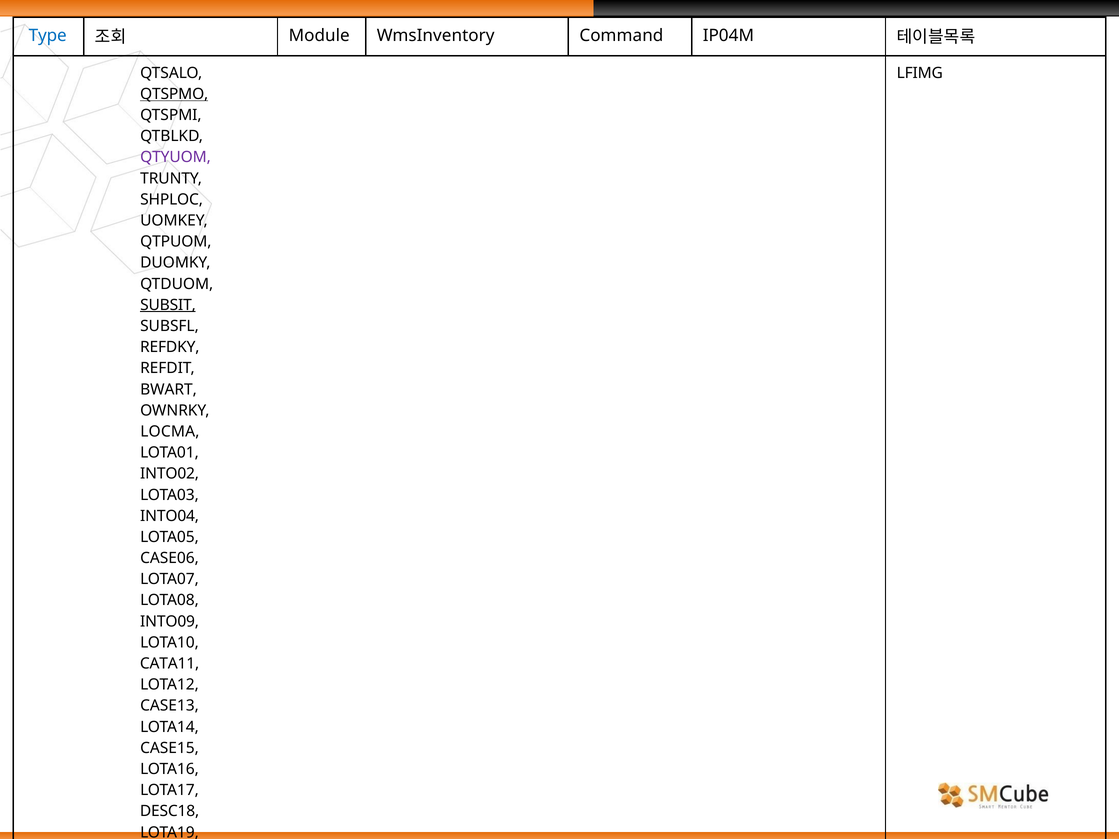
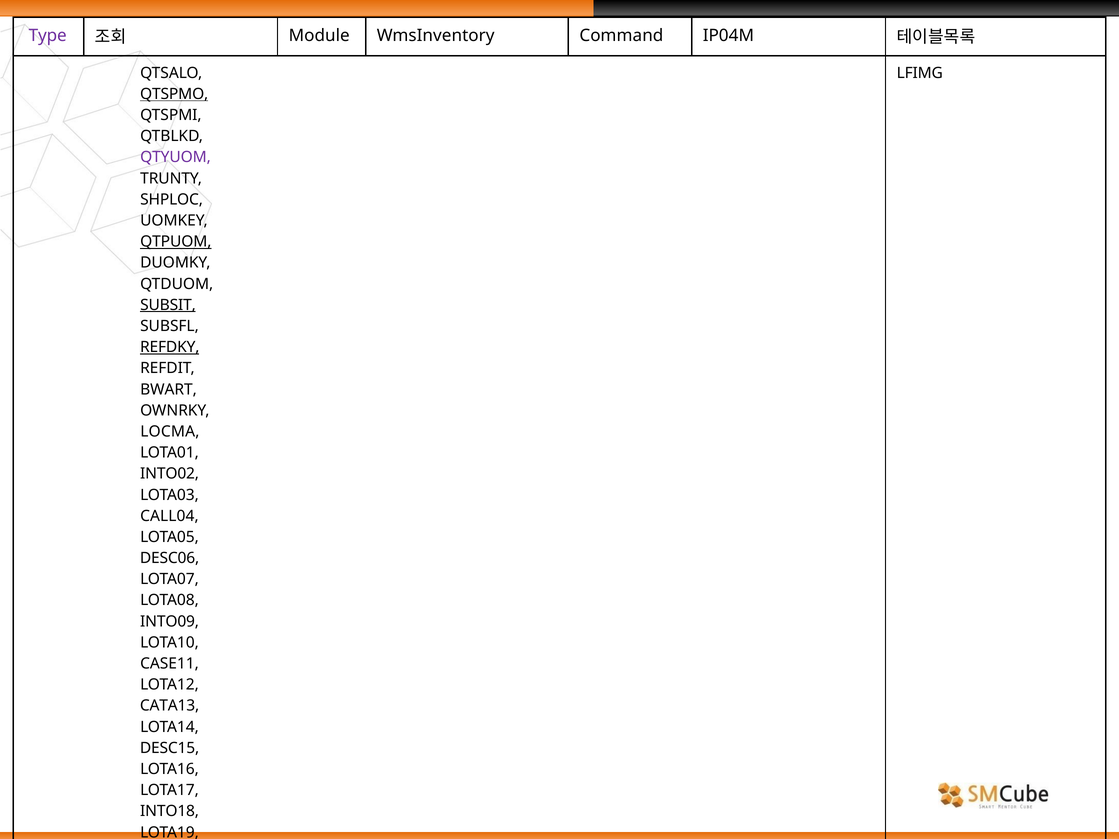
Type colour: blue -> purple
QTPUOM underline: none -> present
REFDKY underline: none -> present
INTO04: INTO04 -> CALL04
CASE06: CASE06 -> DESC06
CATA11: CATA11 -> CASE11
CASE13: CASE13 -> CATA13
CASE15: CASE15 -> DESC15
DESC18: DESC18 -> INTO18
